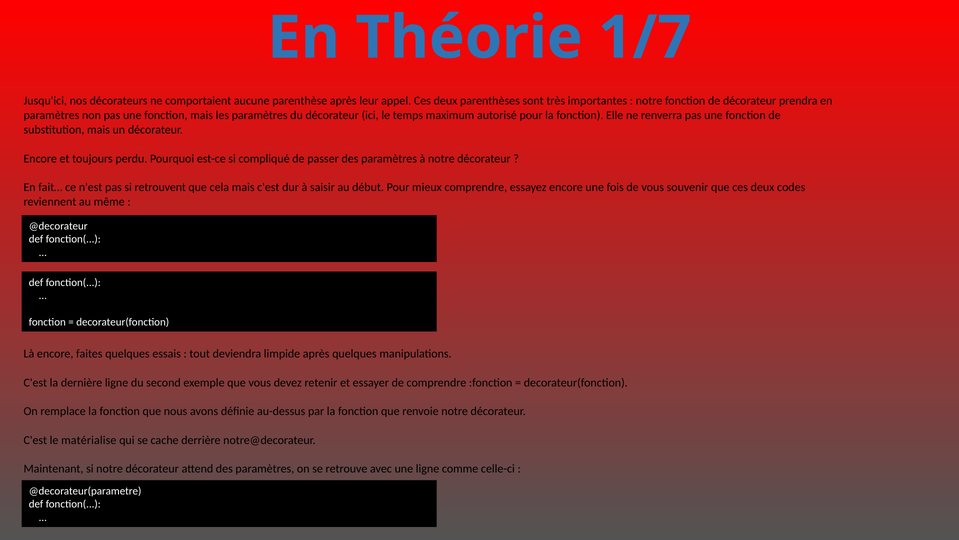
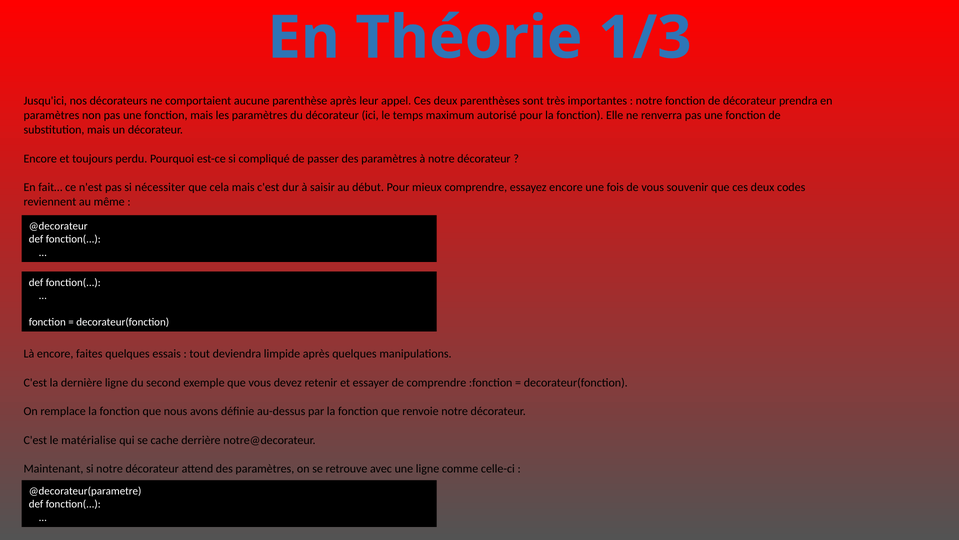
1/7: 1/7 -> 1/3
retrouvent: retrouvent -> nécessiter
